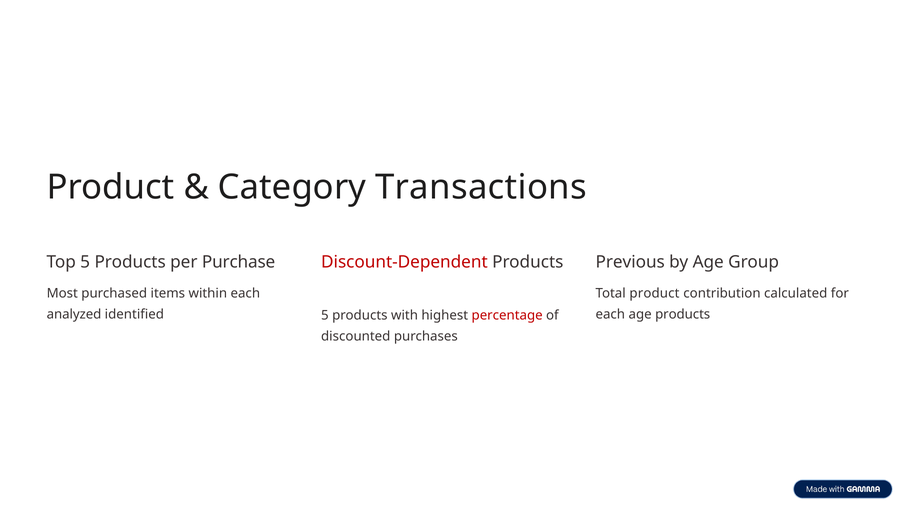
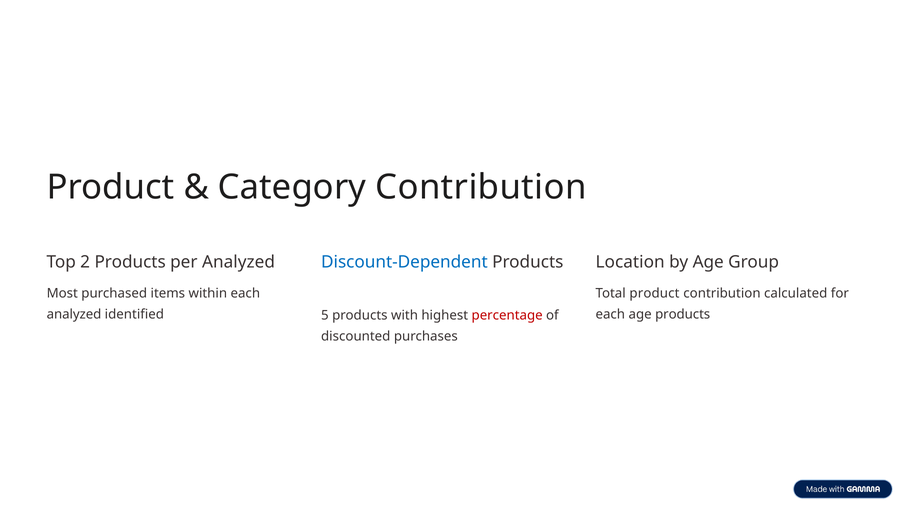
Category Transactions: Transactions -> Contribution
Top 5: 5 -> 2
per Purchase: Purchase -> Analyzed
Discount-Dependent colour: red -> blue
Previous: Previous -> Location
